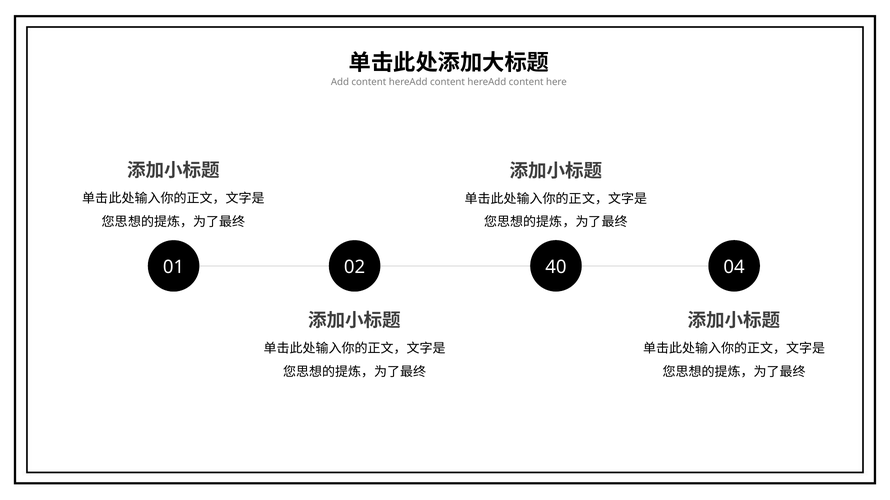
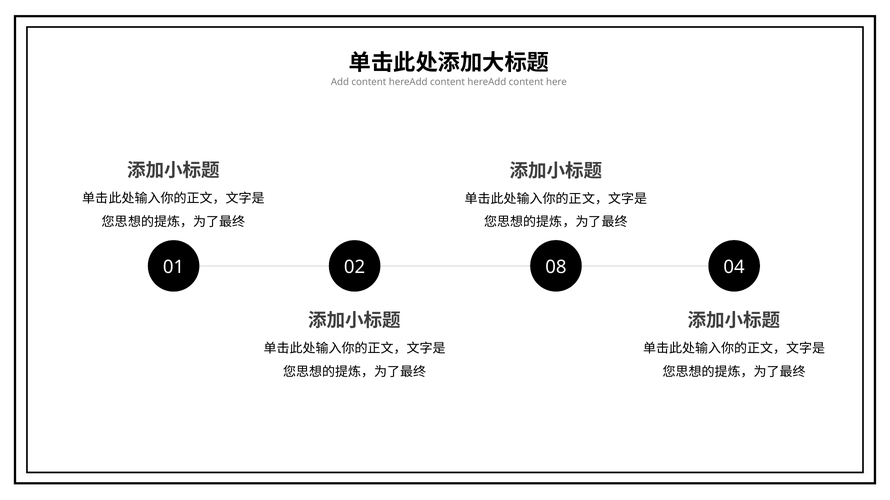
40: 40 -> 08
